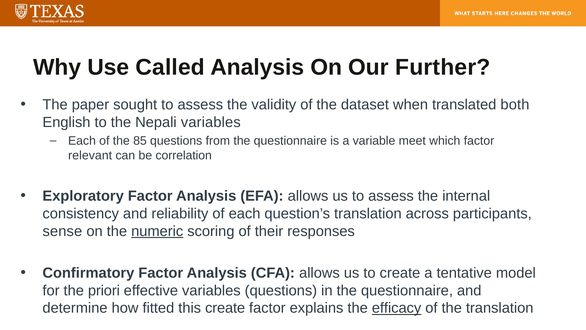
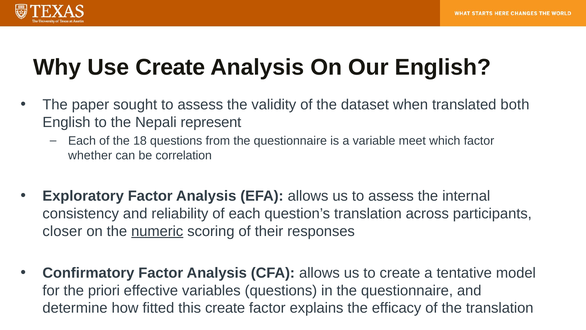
Use Called: Called -> Create
Our Further: Further -> English
Nepali variables: variables -> represent
85: 85 -> 18
relevant: relevant -> whether
sense: sense -> closer
efficacy underline: present -> none
